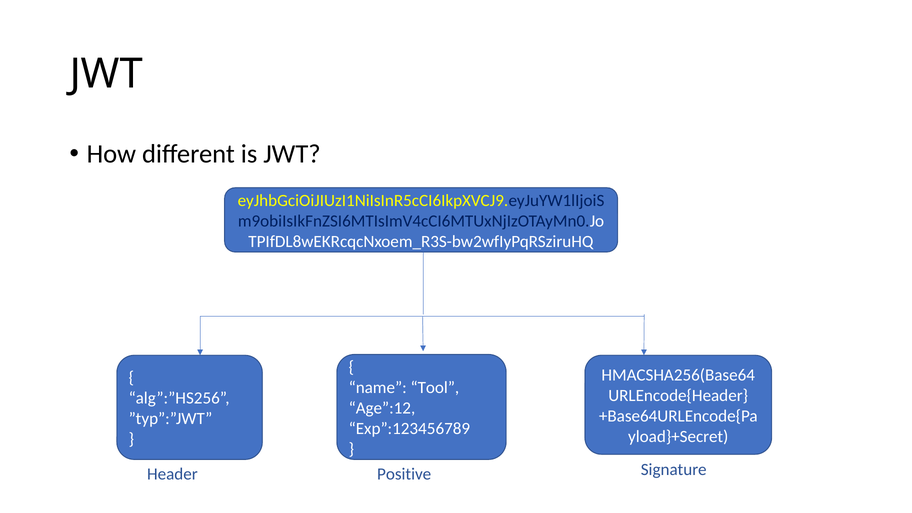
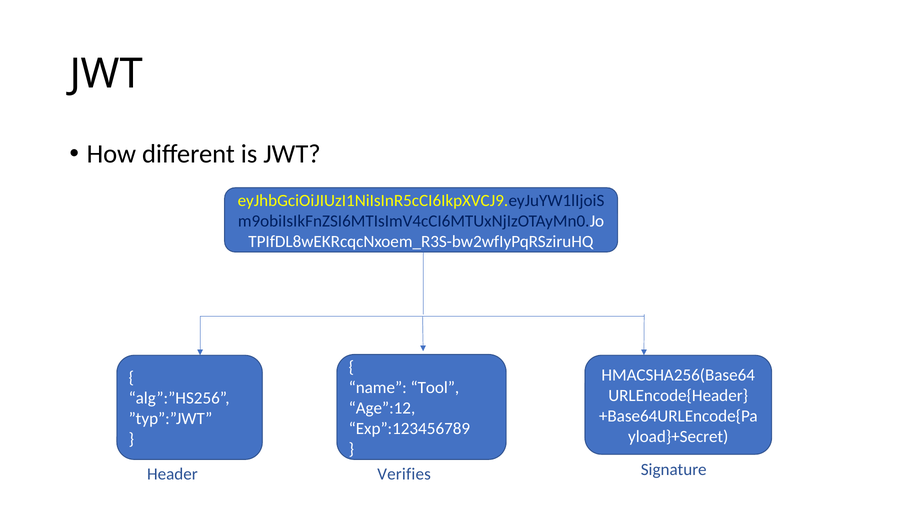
Positive: Positive -> Verifies
